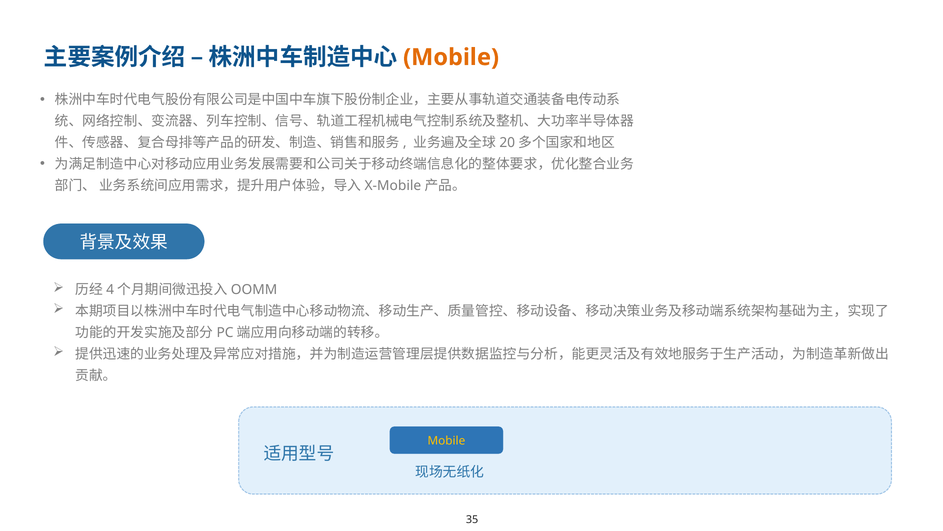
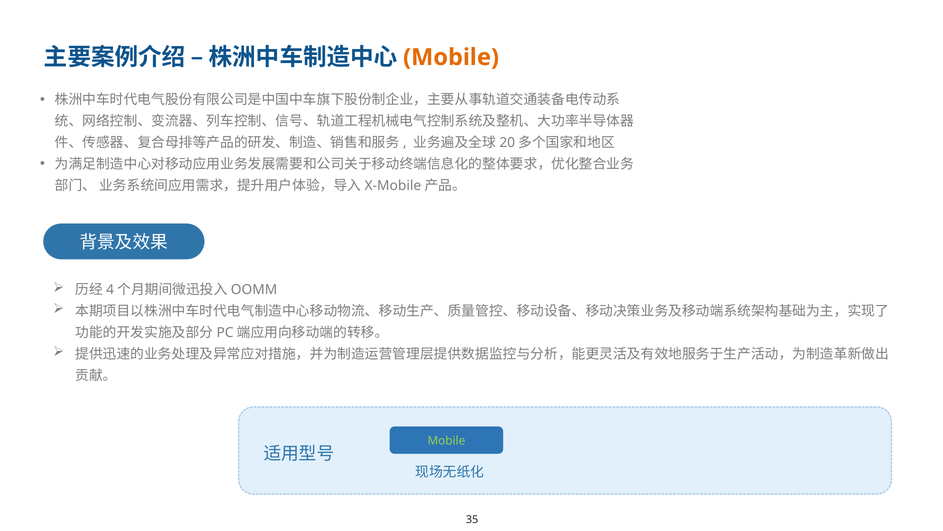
Mobile at (446, 440) colour: yellow -> light green
